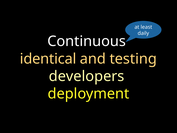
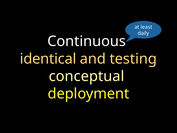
developers: developers -> conceptual
